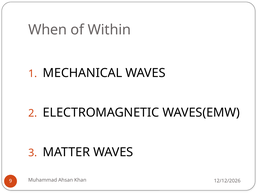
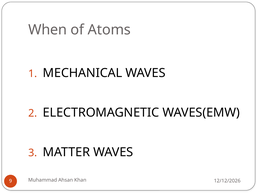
Within: Within -> Atoms
